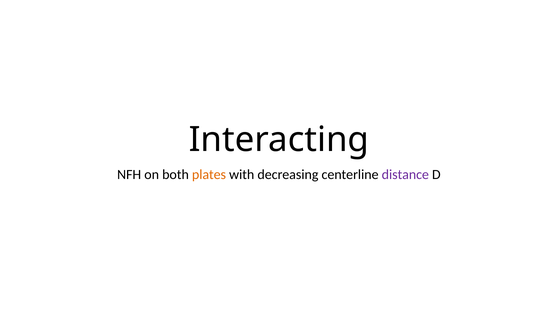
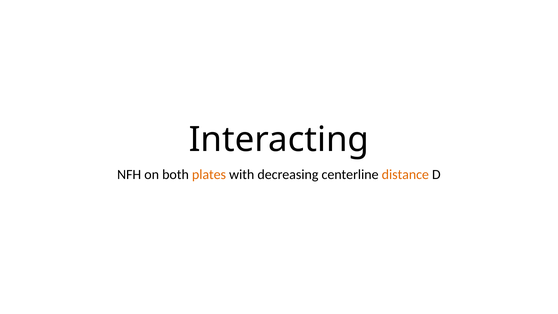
distance colour: purple -> orange
